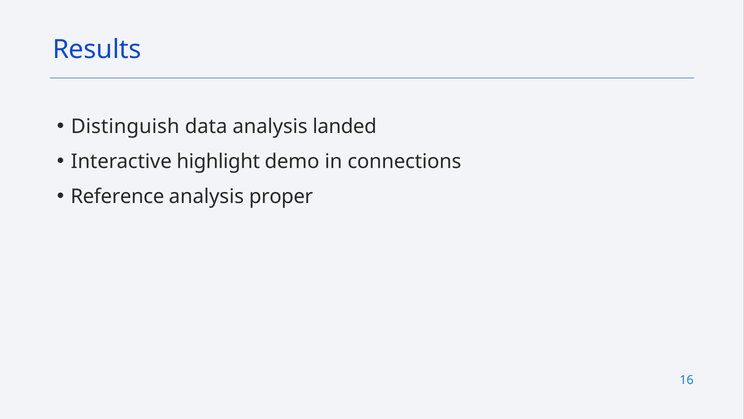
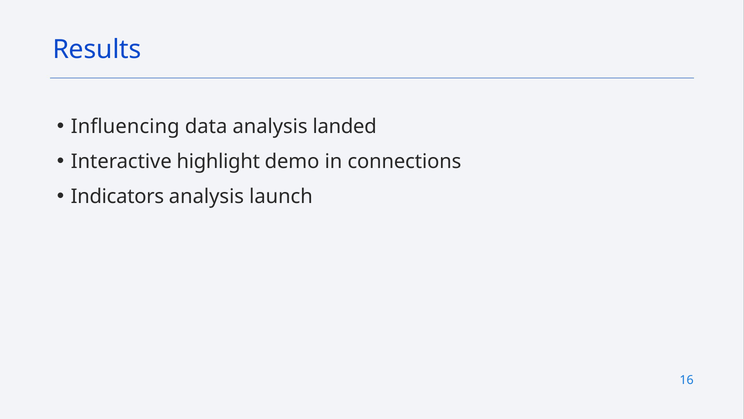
Distinguish: Distinguish -> Influencing
Reference: Reference -> Indicators
proper: proper -> launch
